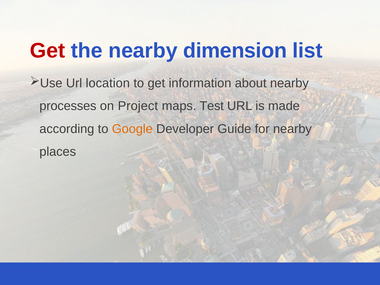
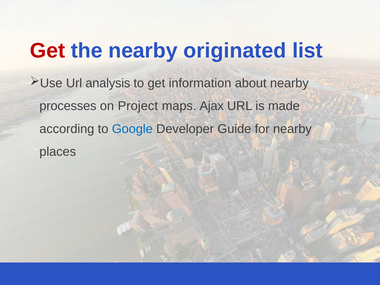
dimension: dimension -> originated
location: location -> analysis
Test: Test -> Ajax
Google colour: orange -> blue
